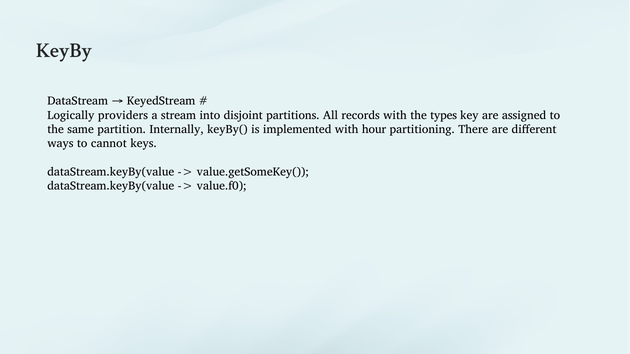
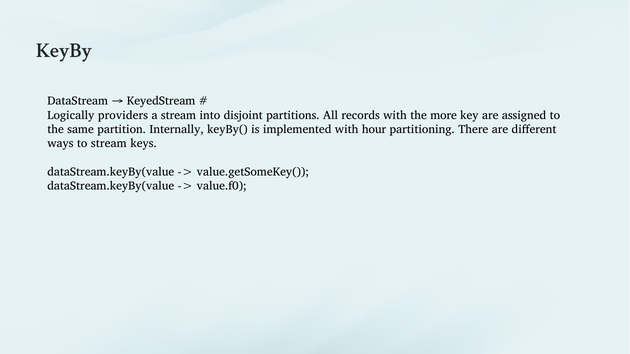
types: types -> more
to cannot: cannot -> stream
